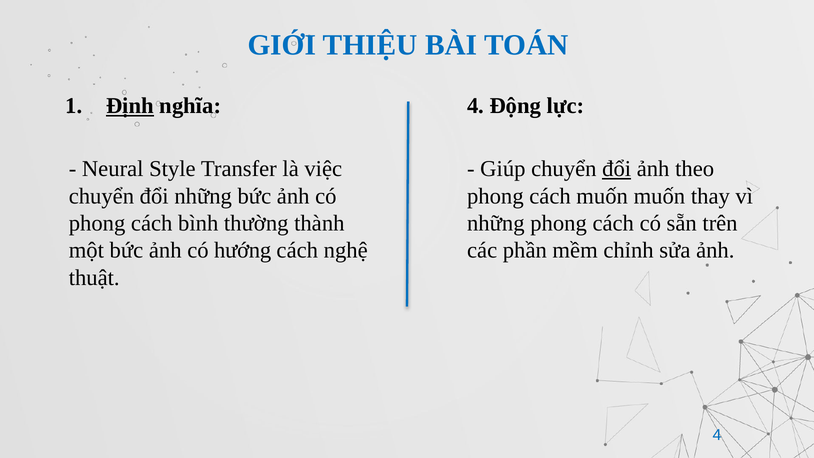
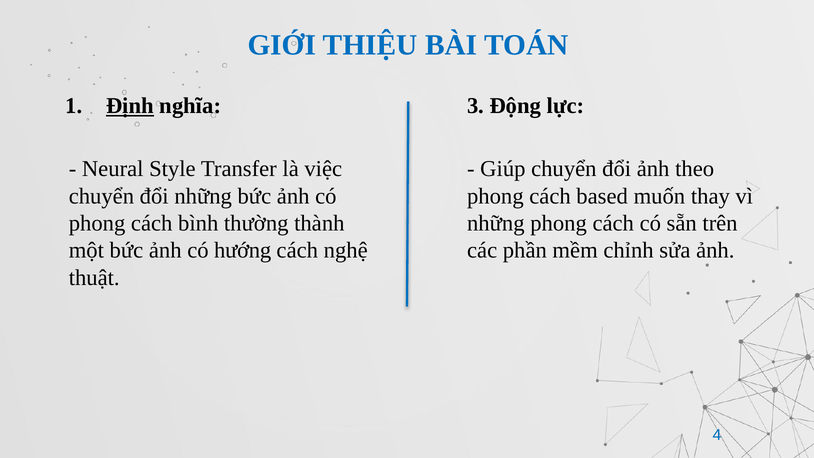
nghĩa 4: 4 -> 3
đổi at (617, 169) underline: present -> none
cách muốn: muốn -> based
